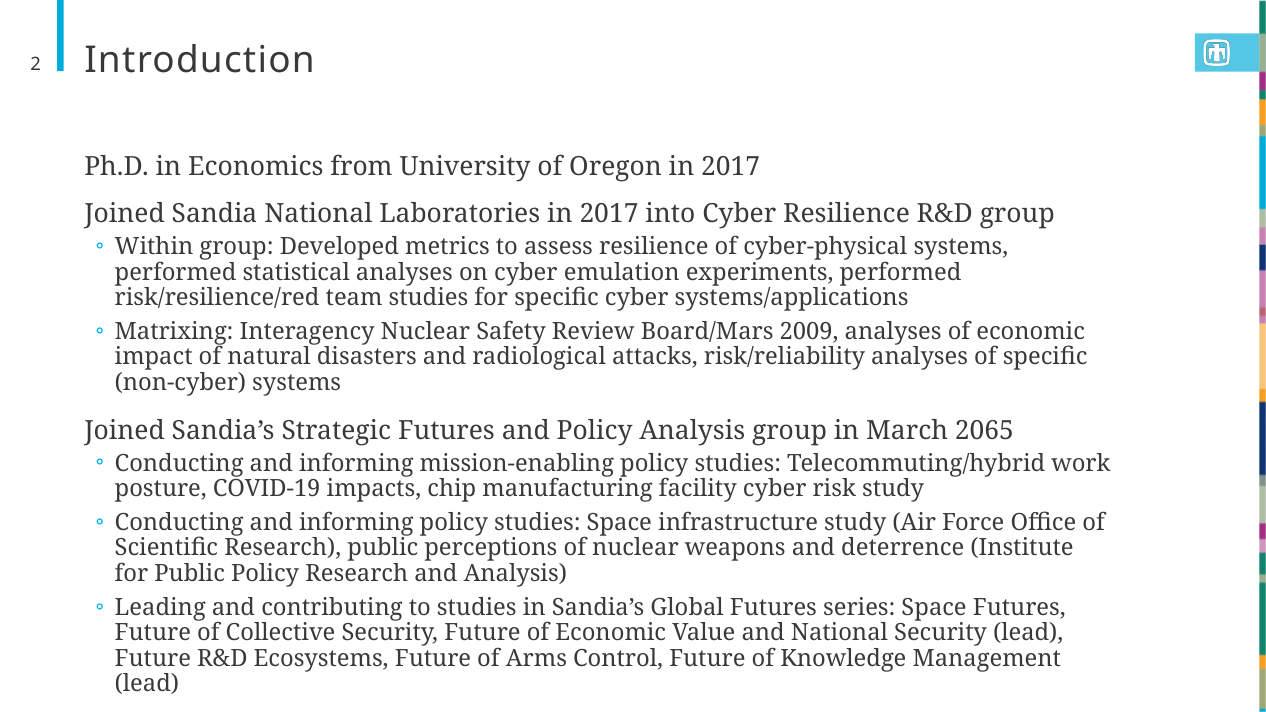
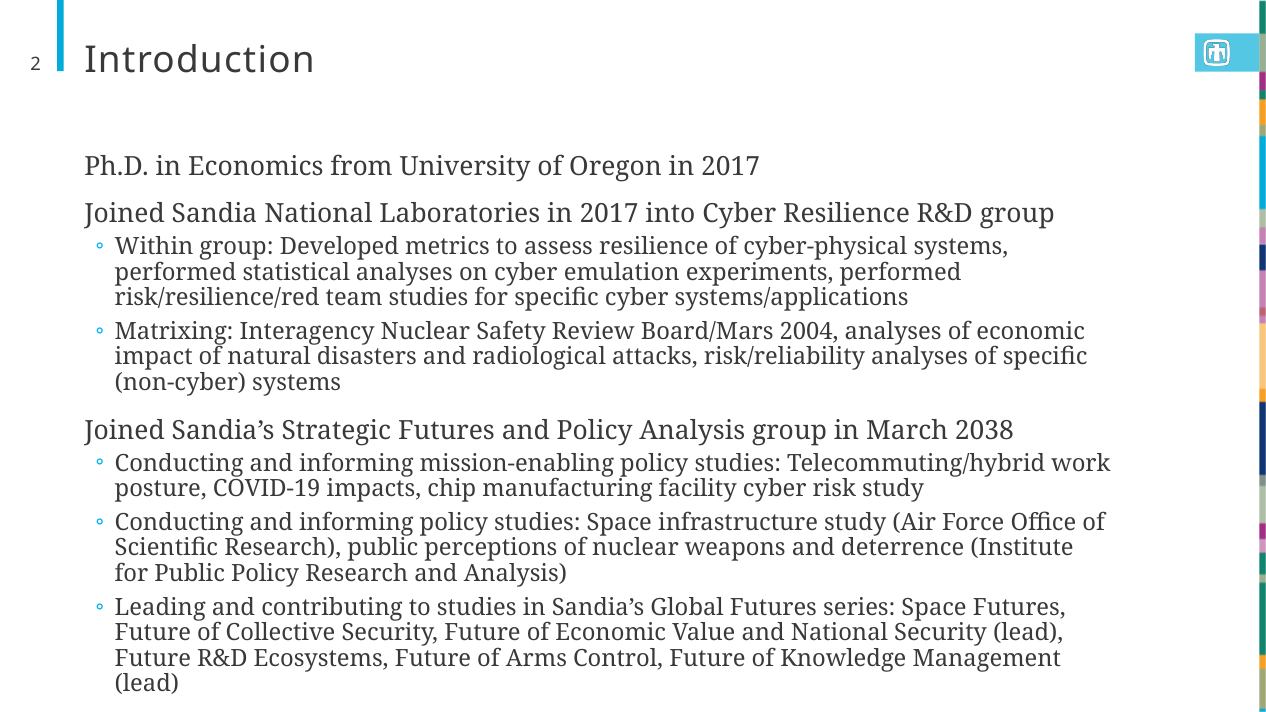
2009: 2009 -> 2004
2065: 2065 -> 2038
